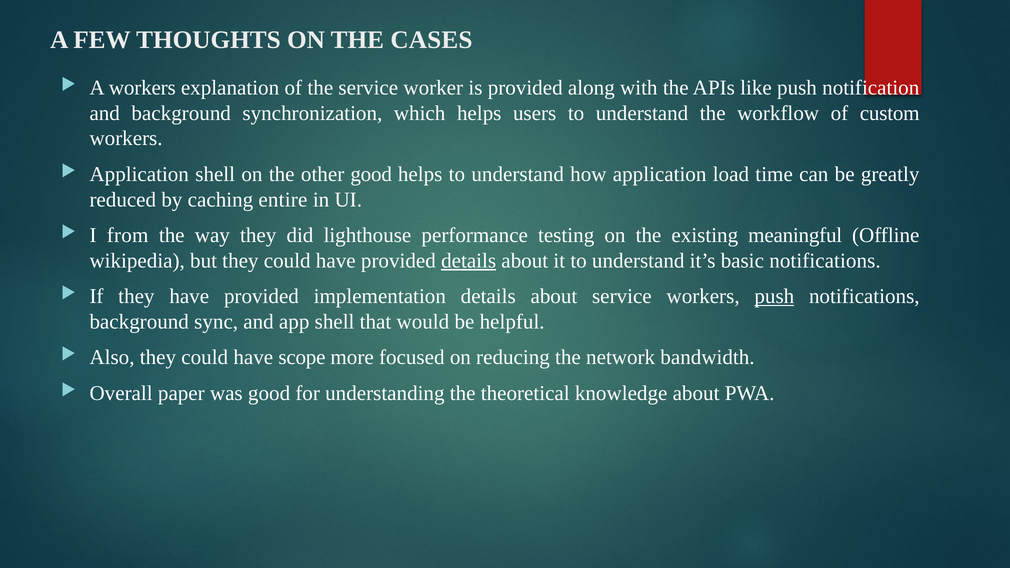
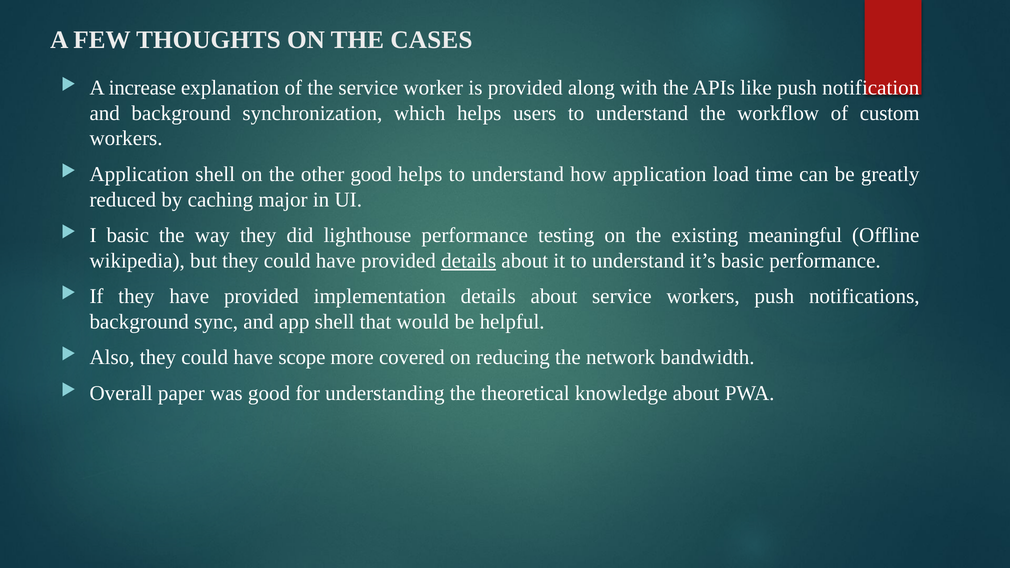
A workers: workers -> increase
entire: entire -> major
I from: from -> basic
basic notifications: notifications -> performance
push at (774, 296) underline: present -> none
focused: focused -> covered
